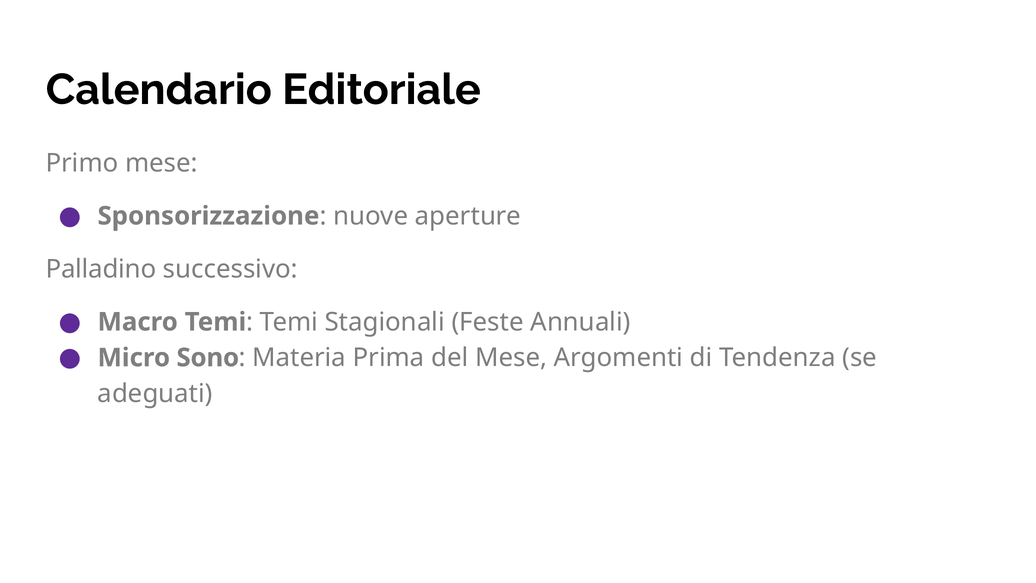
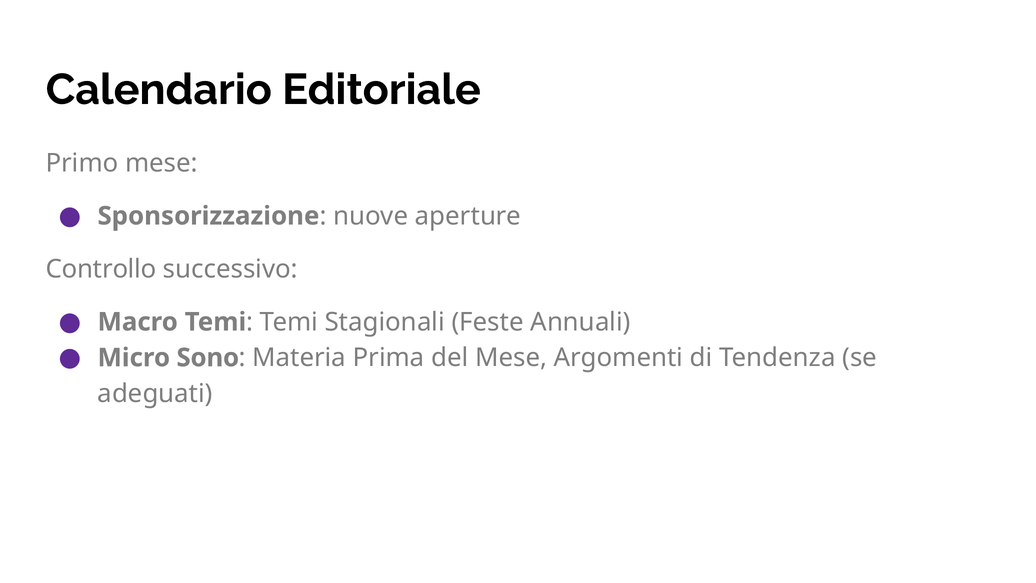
Palladino: Palladino -> Controllo
